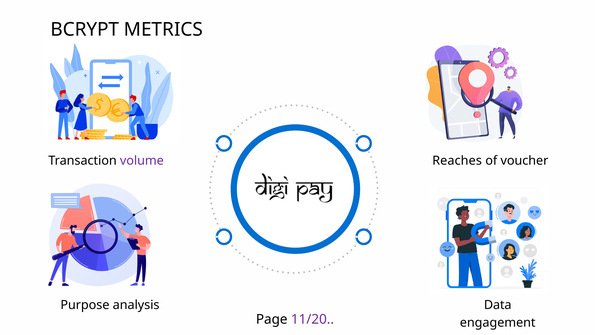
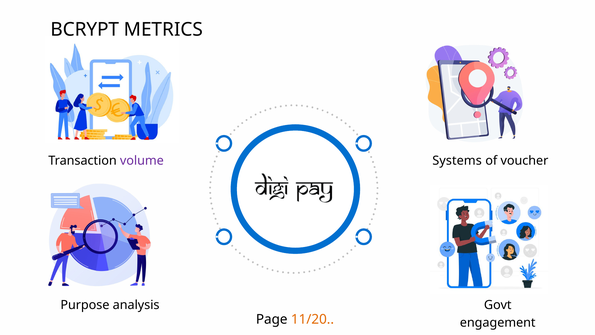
Reaches: Reaches -> Systems
Data: Data -> Govt
11/20 colour: purple -> orange
